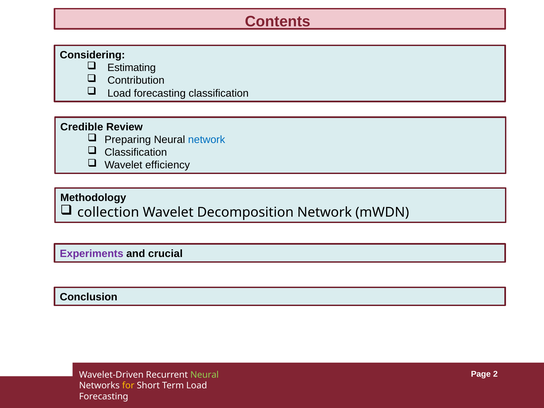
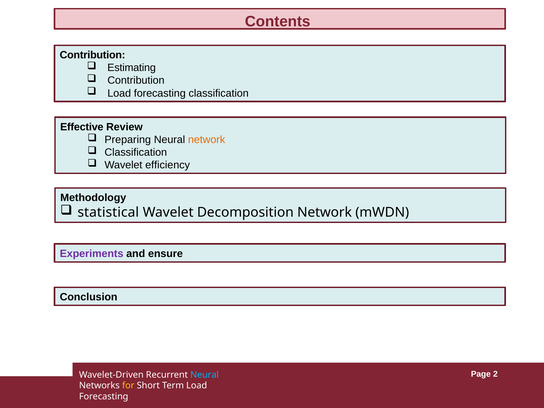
Considering at (92, 55): Considering -> Contribution
Credible: Credible -> Effective
network at (207, 140) colour: blue -> orange
collection: collection -> statistical
crucial: crucial -> ensure
Neural at (205, 375) colour: light green -> light blue
